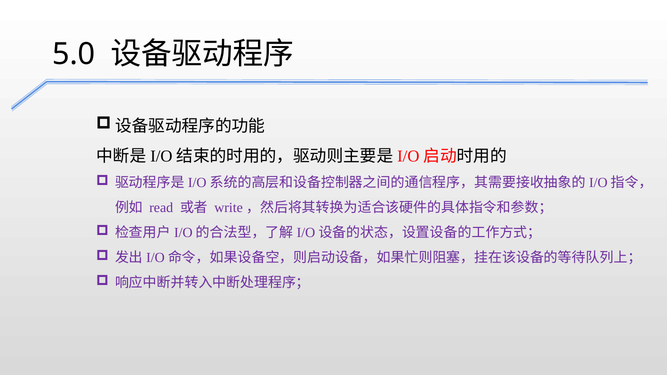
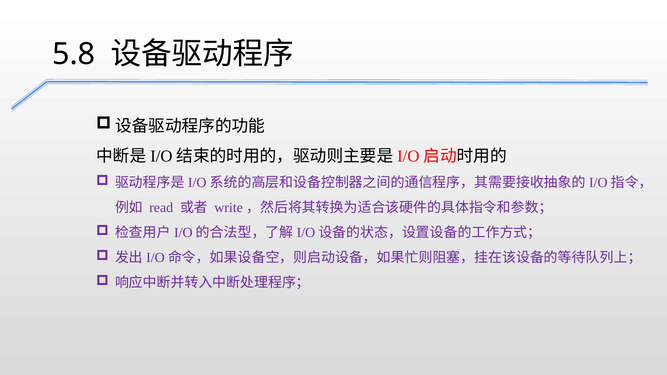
5.0: 5.0 -> 5.8
